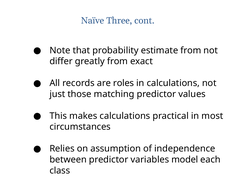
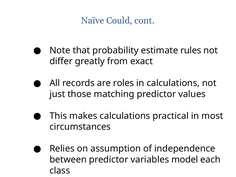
Three: Three -> Could
estimate from: from -> rules
